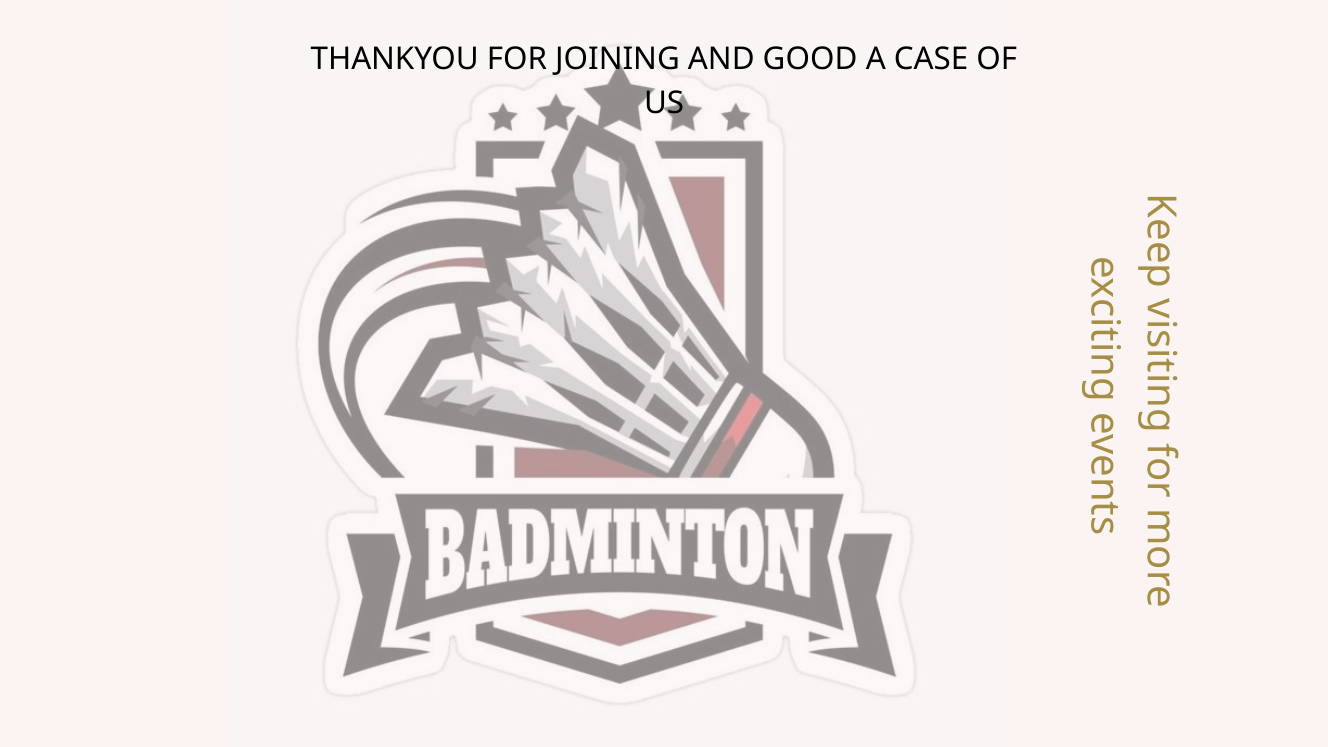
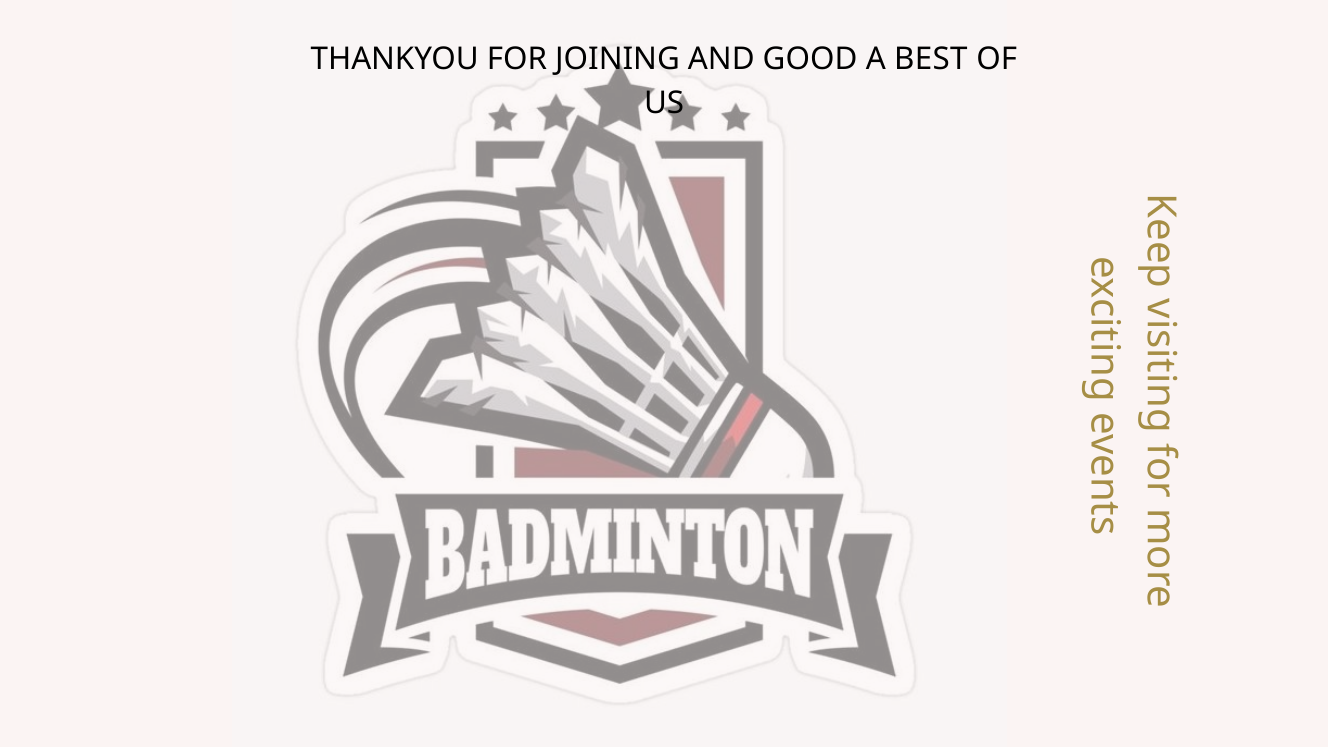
CASE: CASE -> BEST
